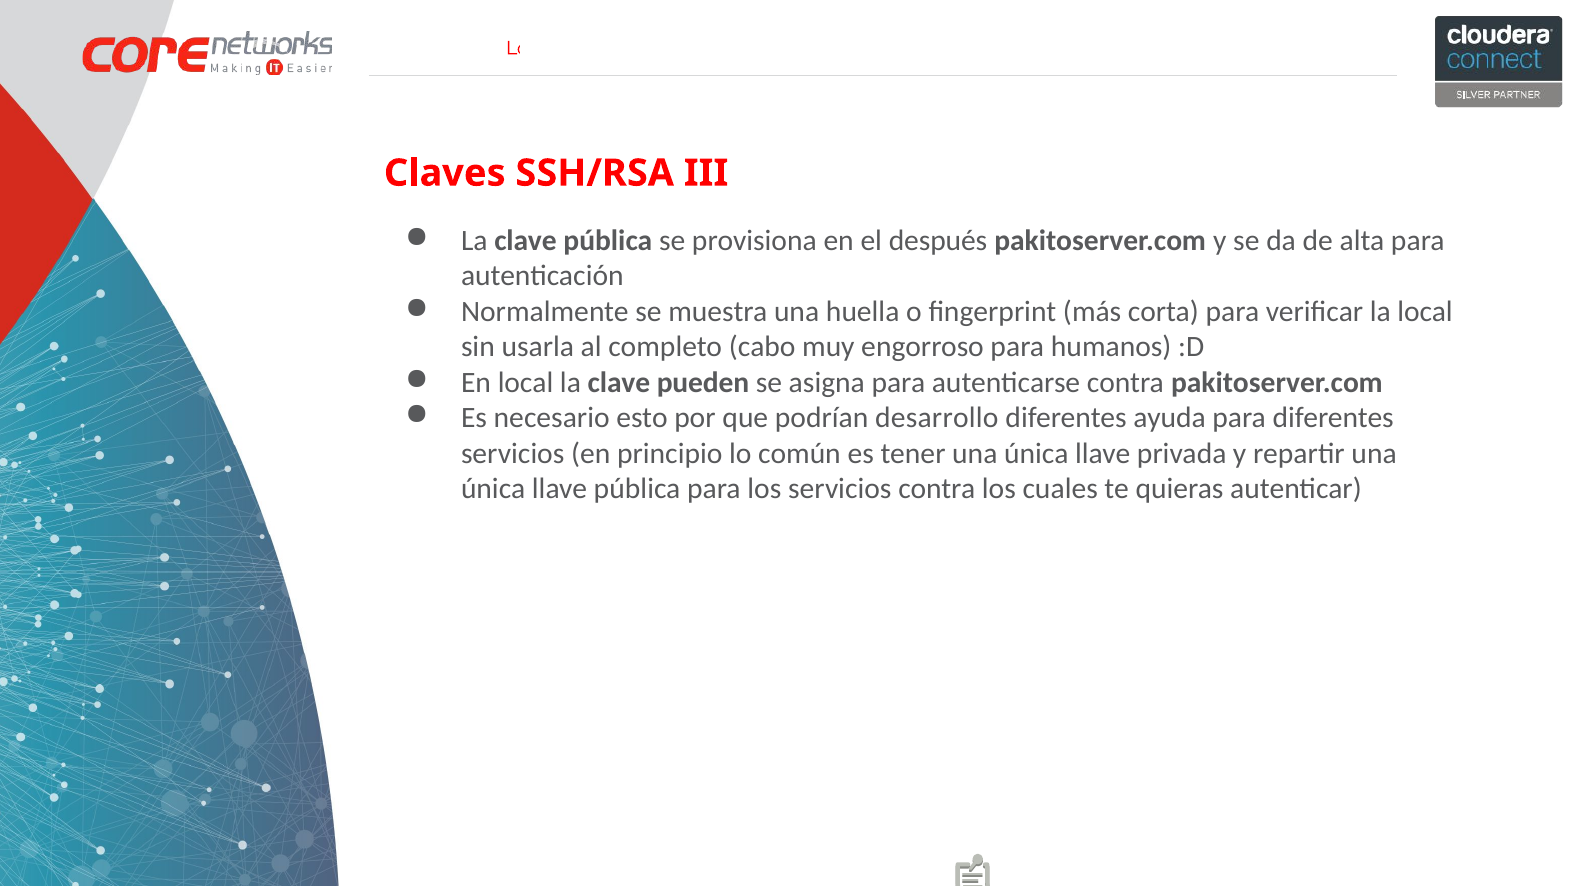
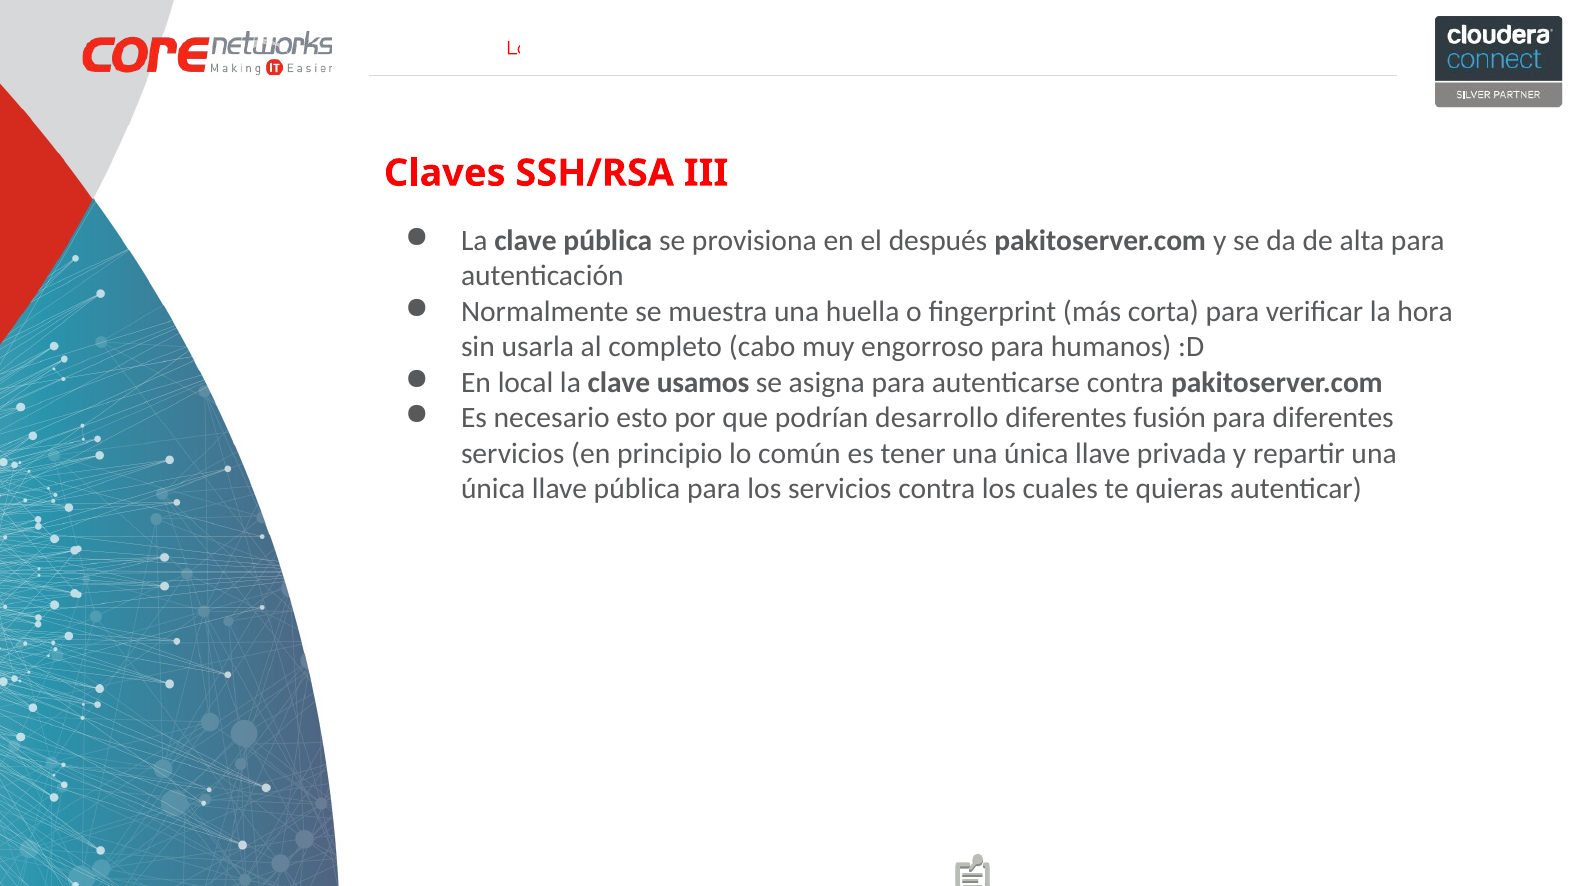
la local: local -> hora
pueden: pueden -> usamos
ayuda: ayuda -> fusión
